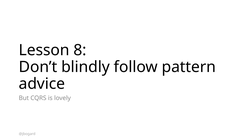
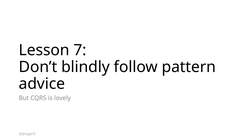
8: 8 -> 7
